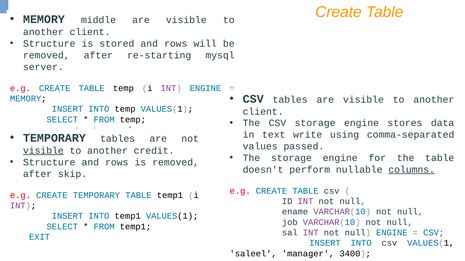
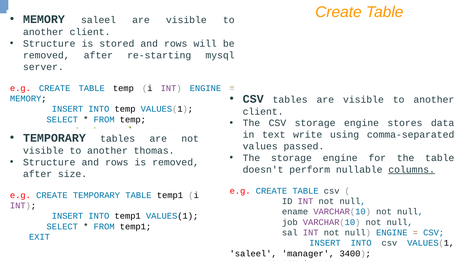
MEMORY middle: middle -> saleel
visible at (43, 151) underline: present -> none
credit: credit -> thomas
skip: skip -> size
